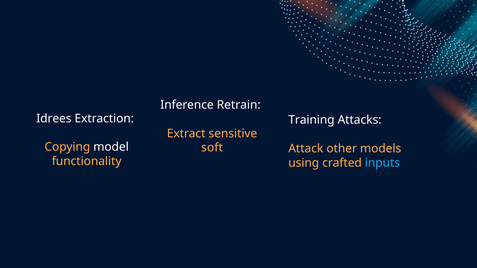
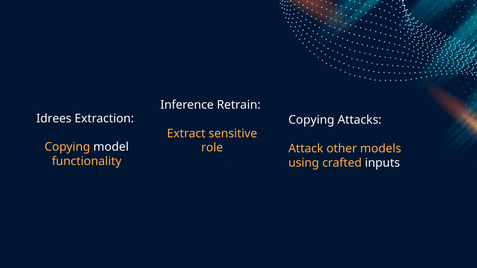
Training at (311, 120): Training -> Copying
soft: soft -> role
inputs colour: light blue -> white
